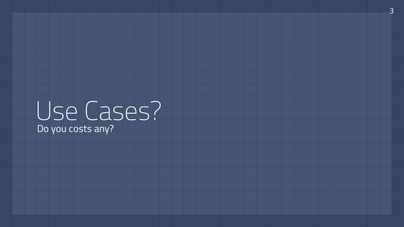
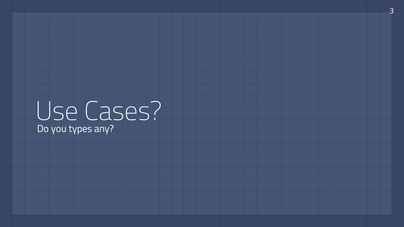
costs: costs -> types
